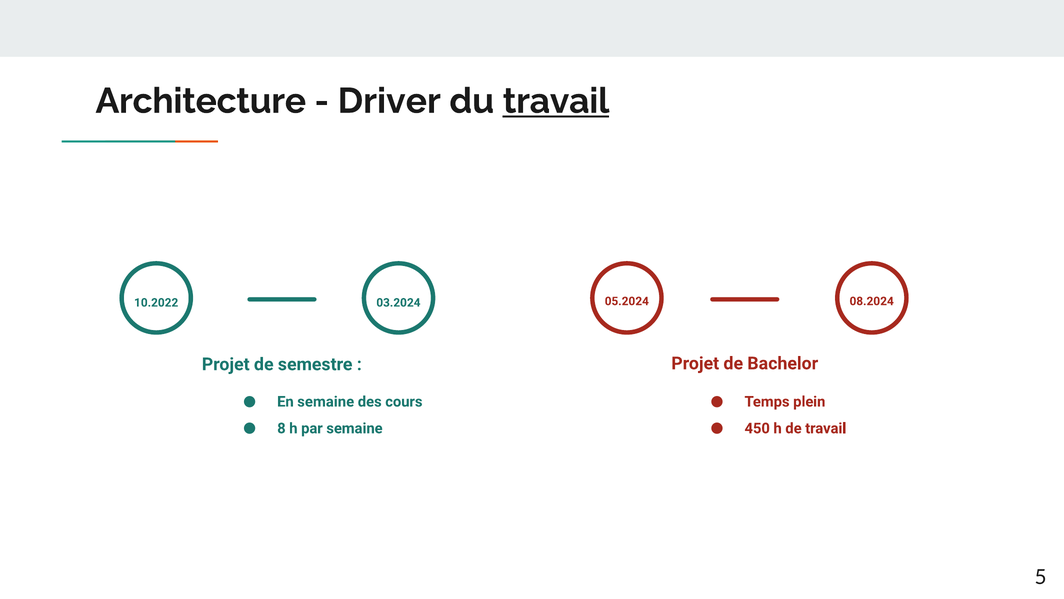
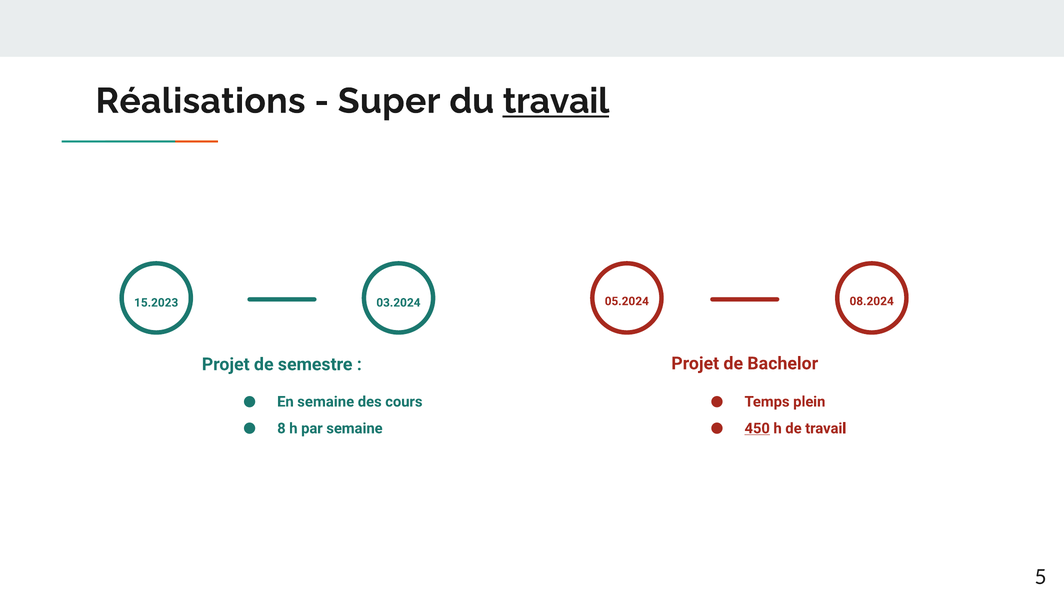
Architecture: Architecture -> Réalisations
Driver: Driver -> Super
10.2022: 10.2022 -> 15.2023
450 underline: none -> present
